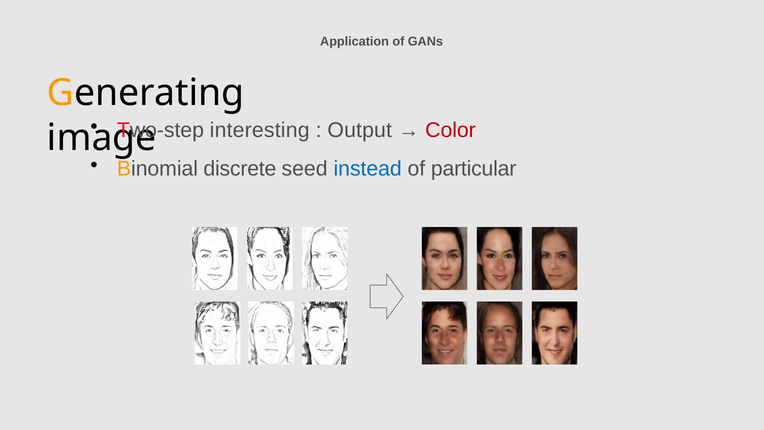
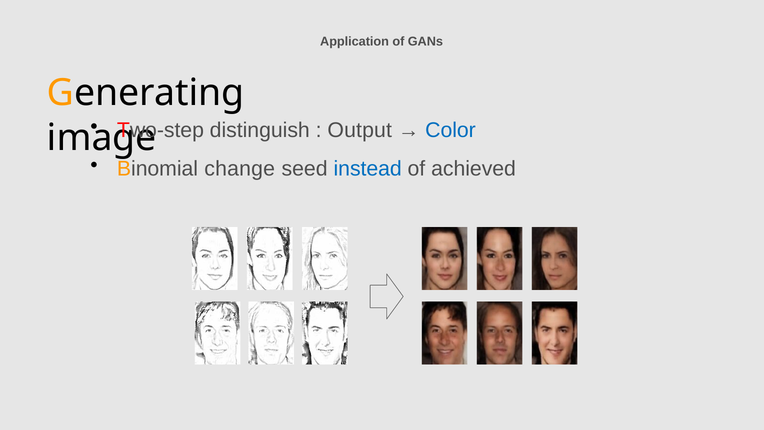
interesting: interesting -> distinguish
Color colour: red -> blue
discrete: discrete -> change
particular: particular -> achieved
